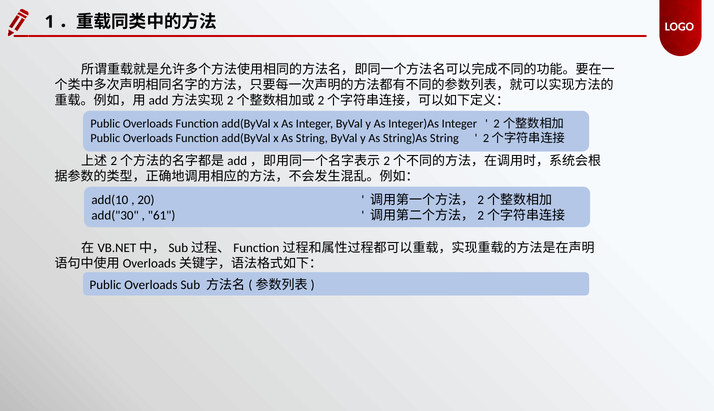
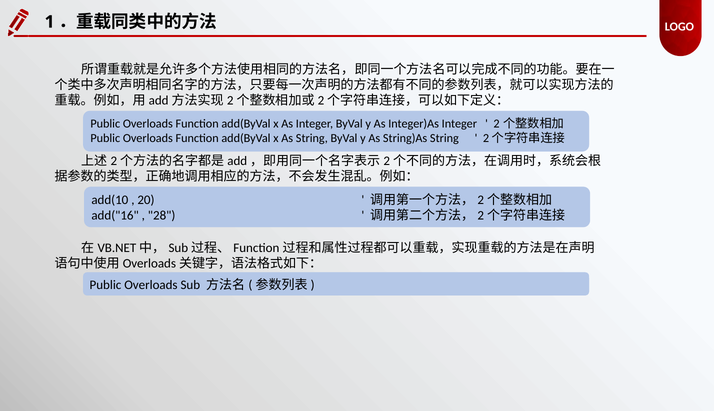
add("30: add("30 -> add("16
61: 61 -> 28
